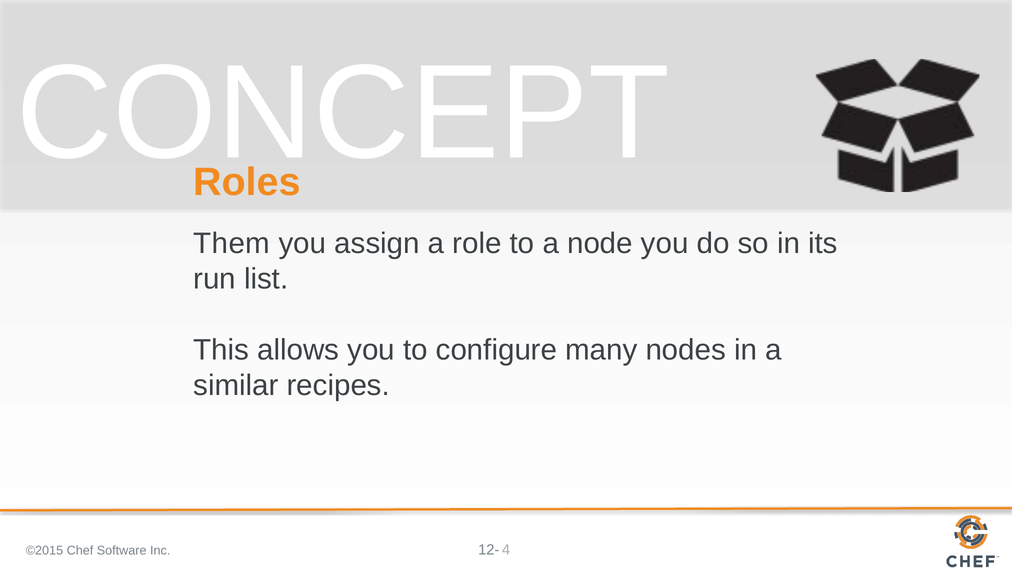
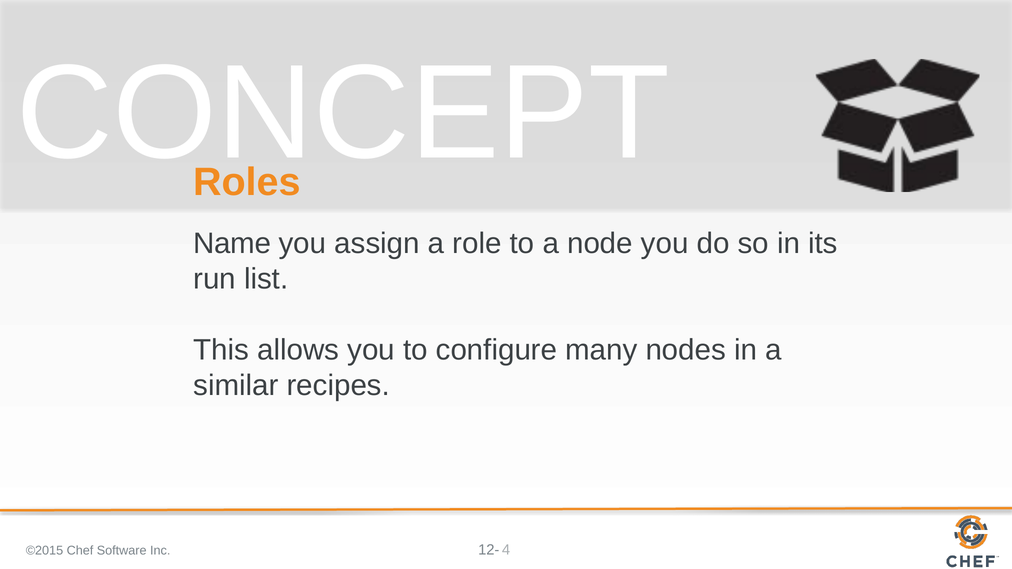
Them: Them -> Name
